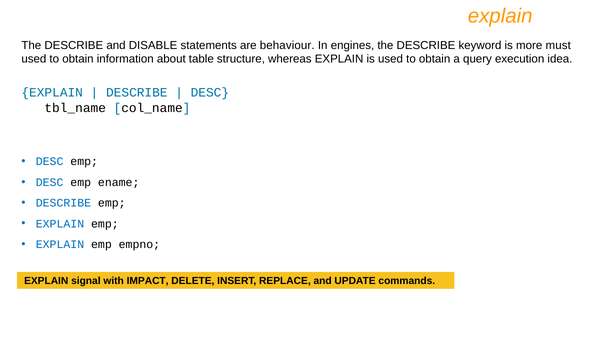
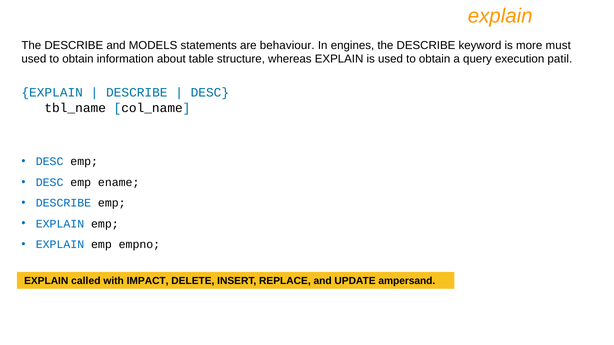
DISABLE: DISABLE -> MODELS
idea: idea -> patil
signal: signal -> called
commands: commands -> ampersand
